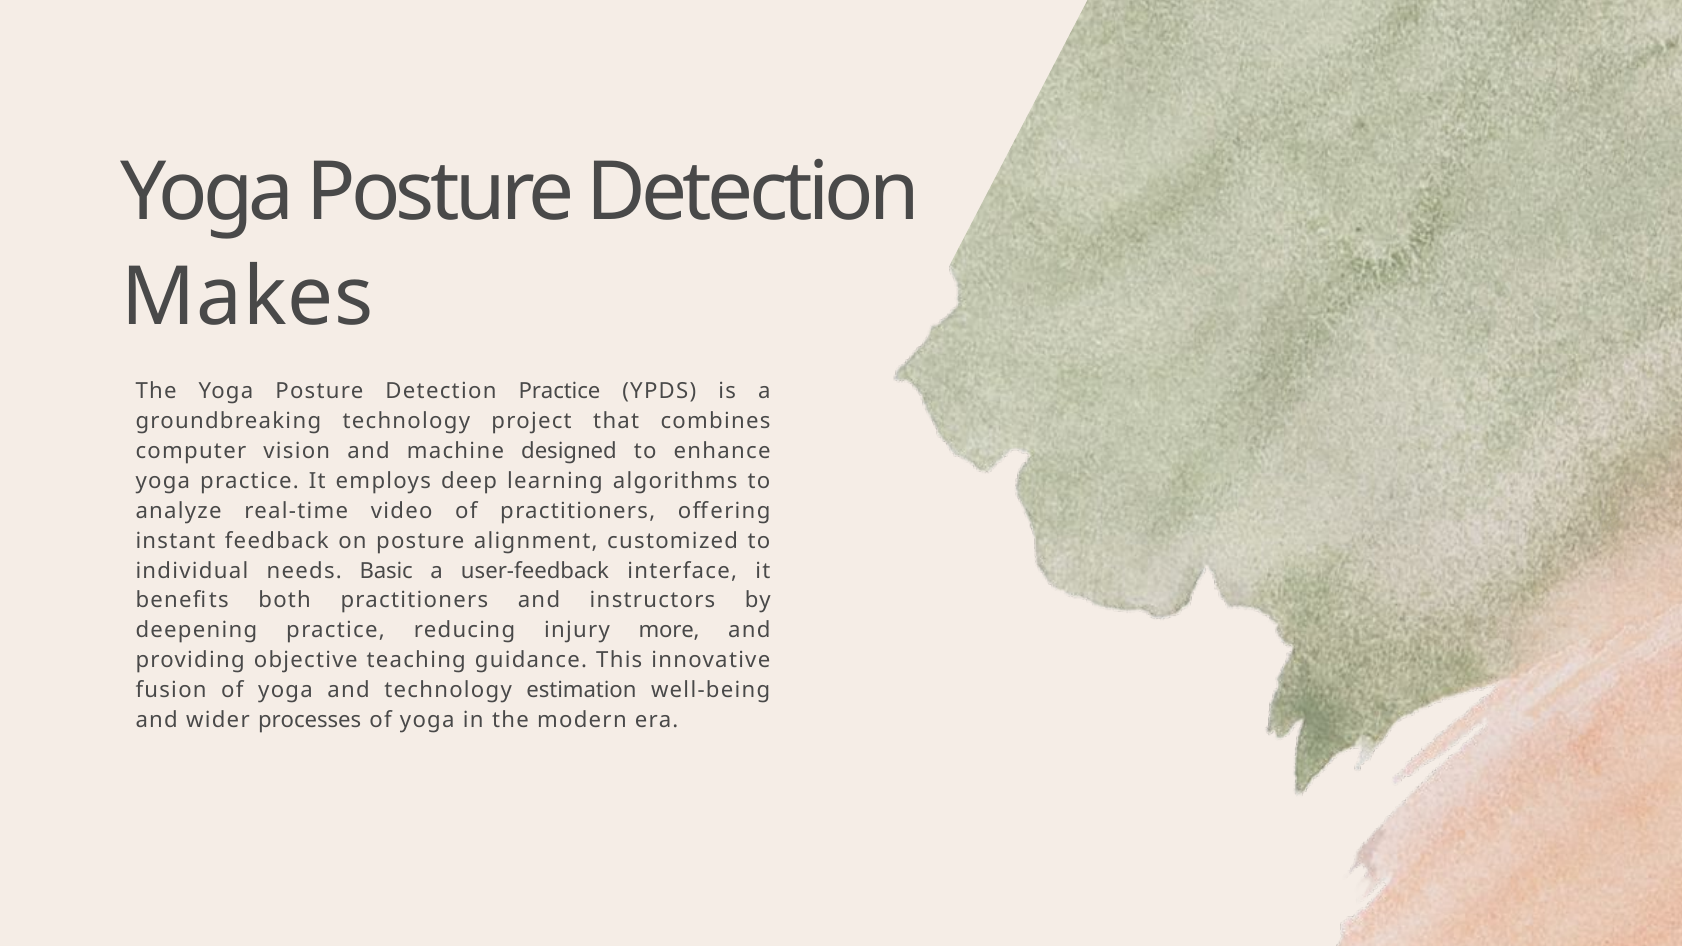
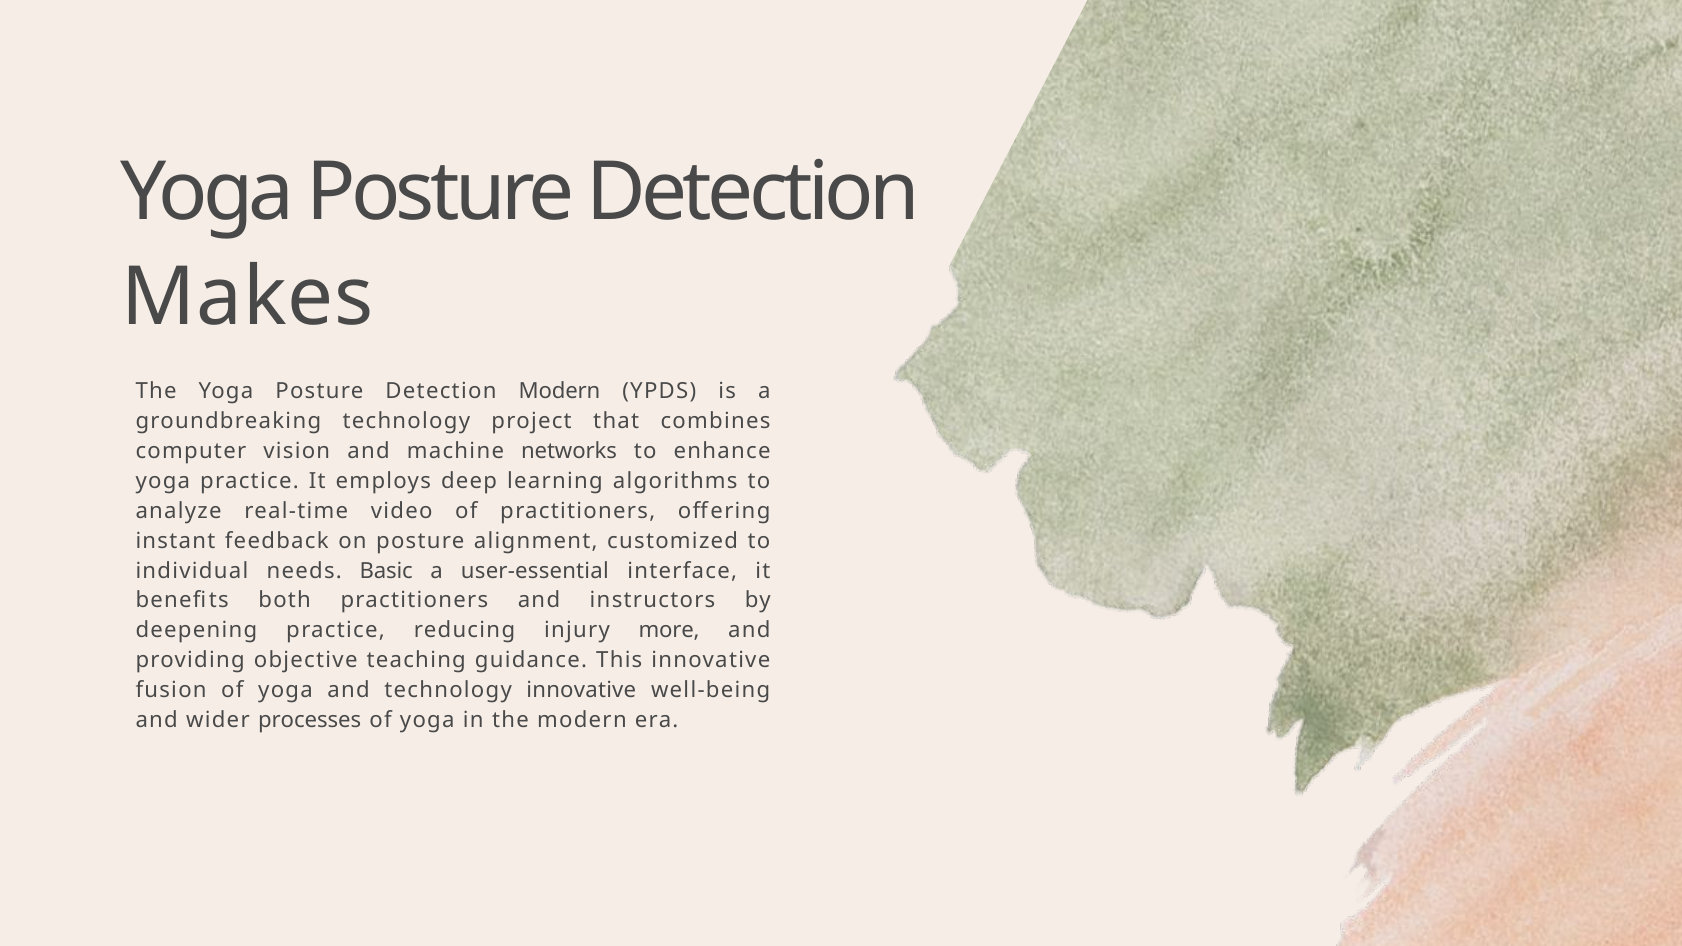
Detection Practice: Practice -> Modern
designed: designed -> networks
user-feedback: user-feedback -> user-essential
technology estimation: estimation -> innovative
